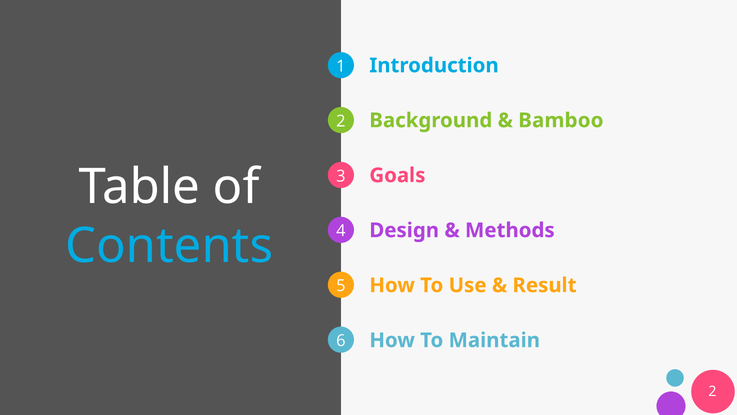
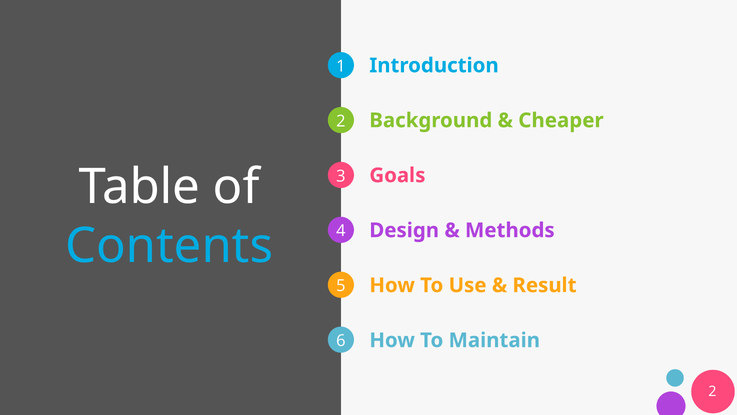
Bamboo: Bamboo -> Cheaper
